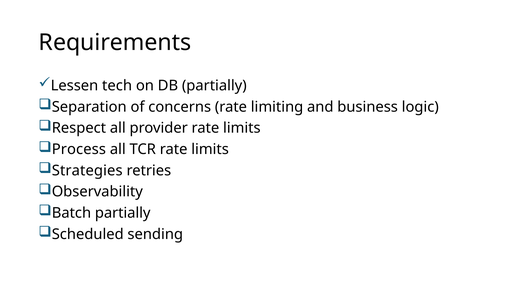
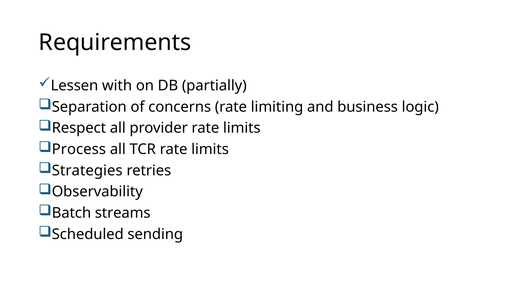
tech: tech -> with
Batch partially: partially -> streams
